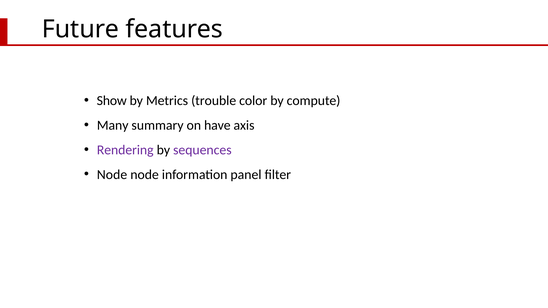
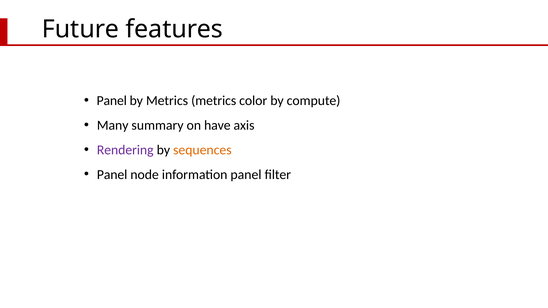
Show at (112, 101): Show -> Panel
Metrics trouble: trouble -> metrics
sequences colour: purple -> orange
Node at (112, 175): Node -> Panel
